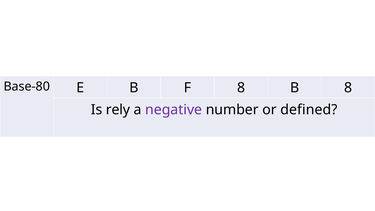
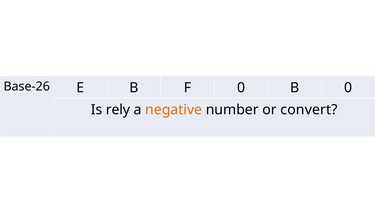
Base-80: Base-80 -> Base-26
F 8: 8 -> 0
B 8: 8 -> 0
negative colour: purple -> orange
defined: defined -> convert
